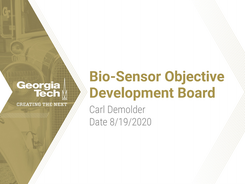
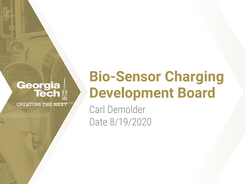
Objective: Objective -> Charging
